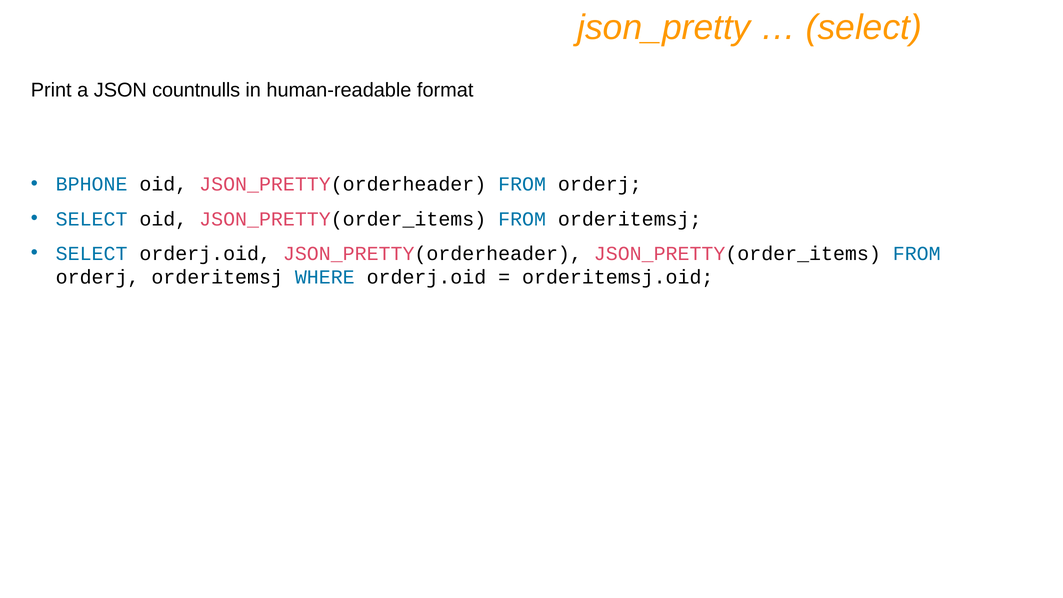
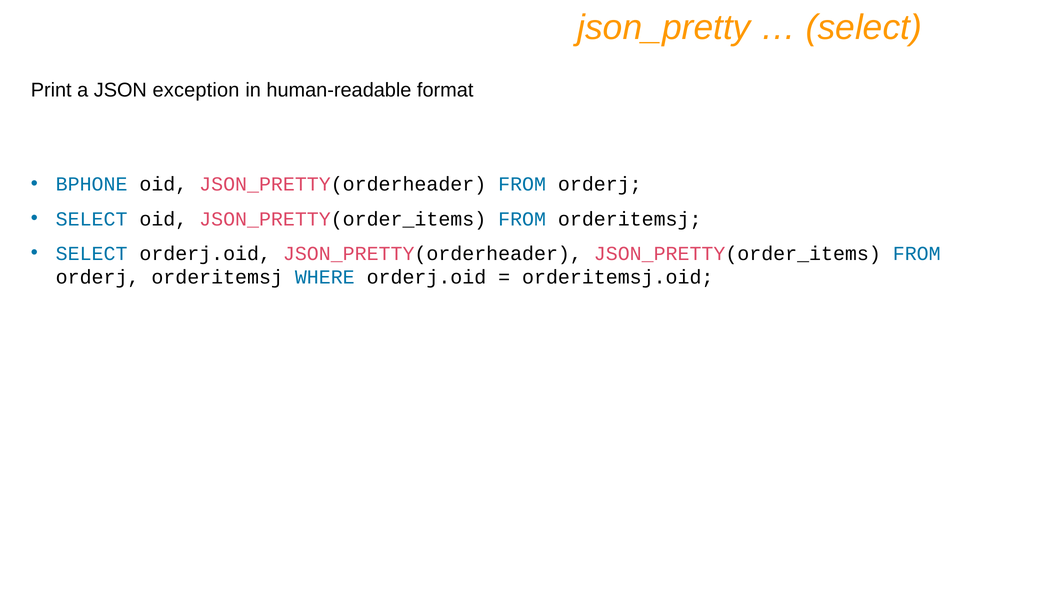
countnulls: countnulls -> exception
